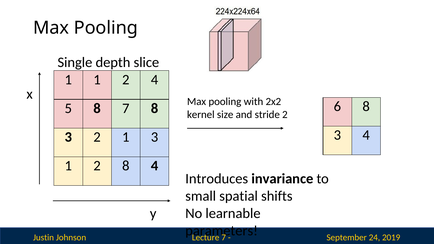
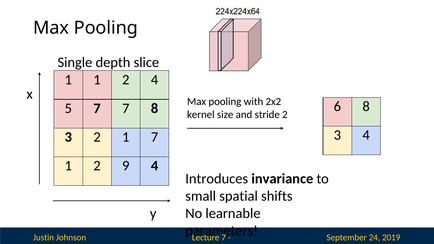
5 8: 8 -> 7
1 3: 3 -> 7
2 8: 8 -> 9
